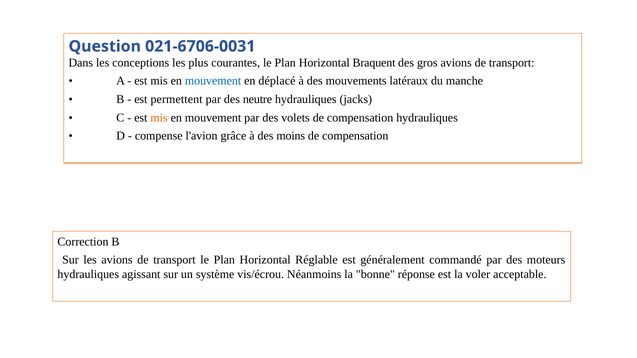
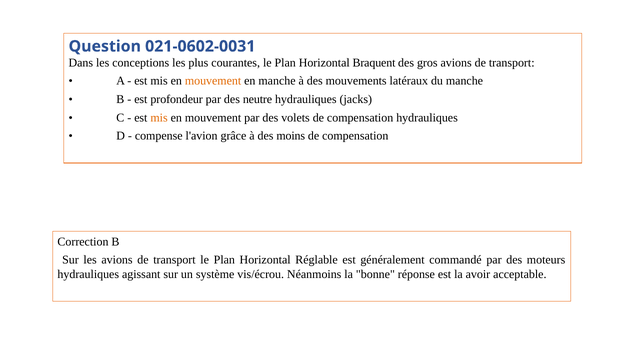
021-6706-0031: 021-6706-0031 -> 021-0602-0031
mouvement at (213, 81) colour: blue -> orange
en déplacé: déplacé -> manche
permettent: permettent -> profondeur
voler: voler -> avoir
